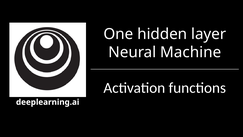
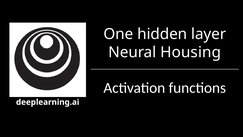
Machine: Machine -> Housing
